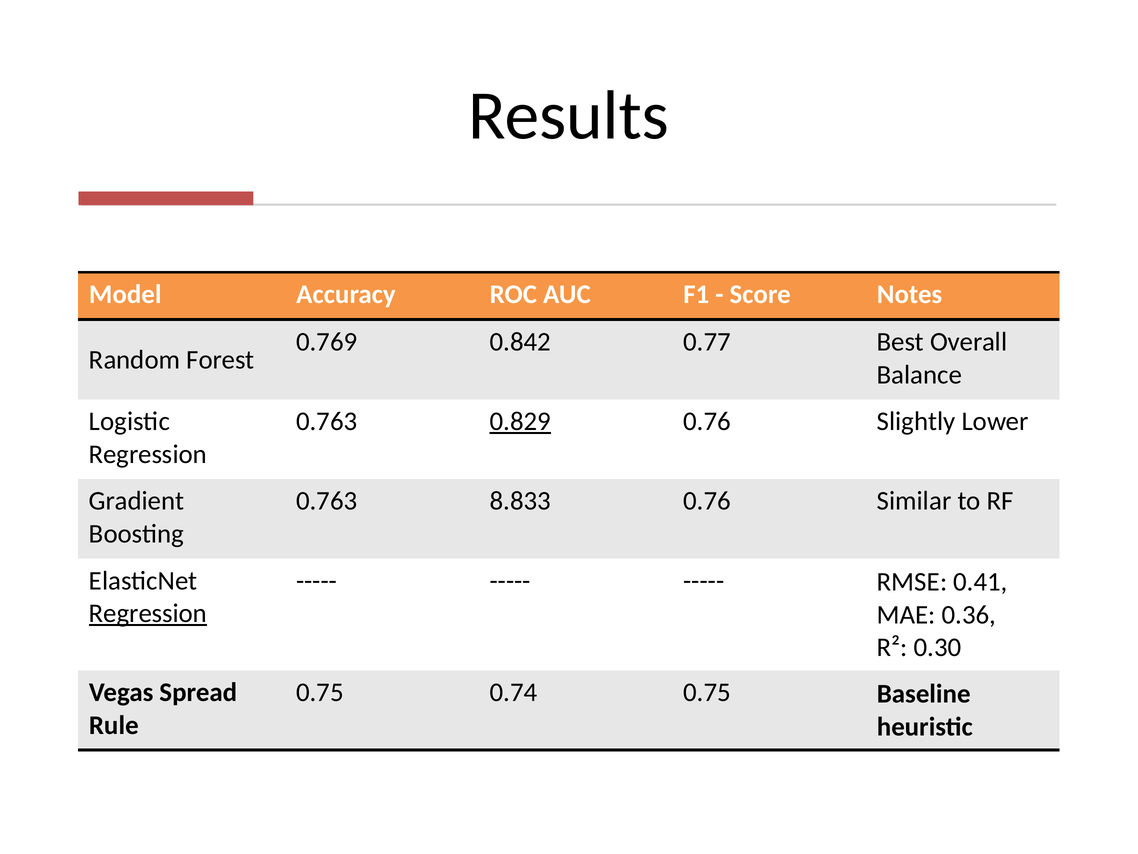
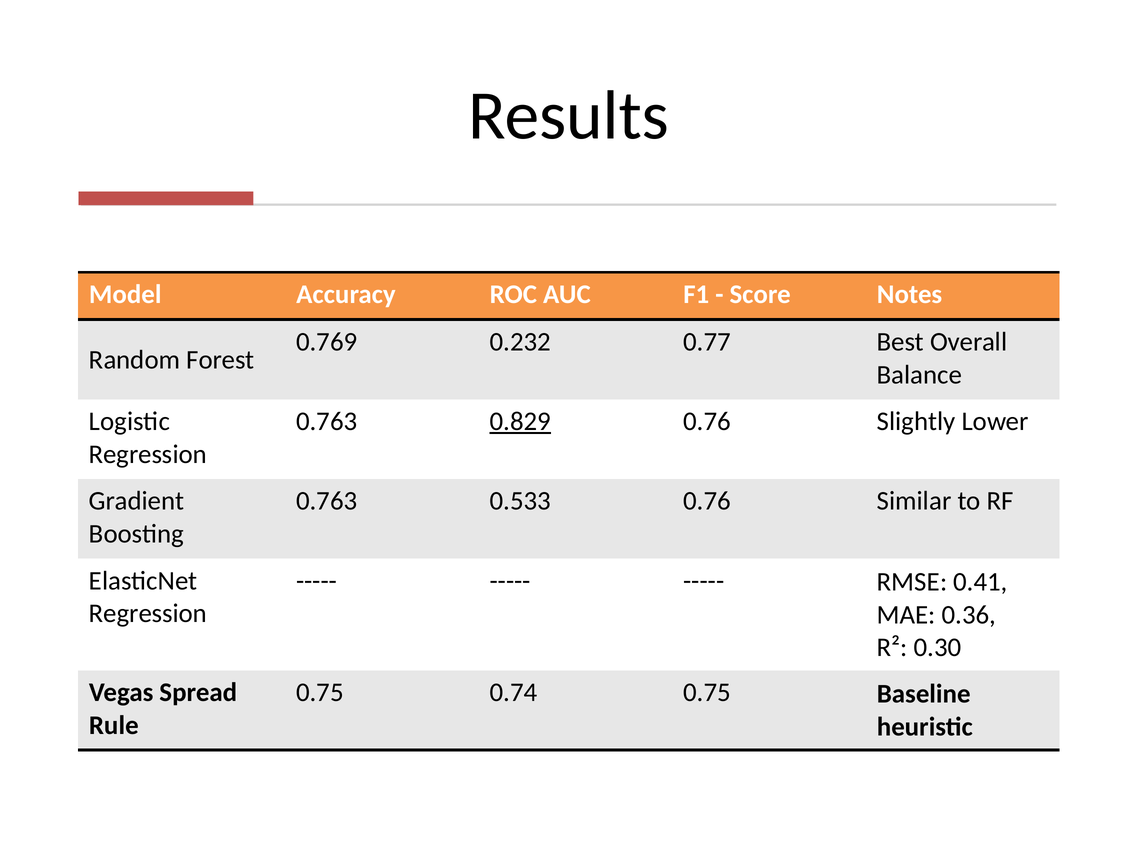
0.842: 0.842 -> 0.232
8.833: 8.833 -> 0.533
Regression at (148, 613) underline: present -> none
